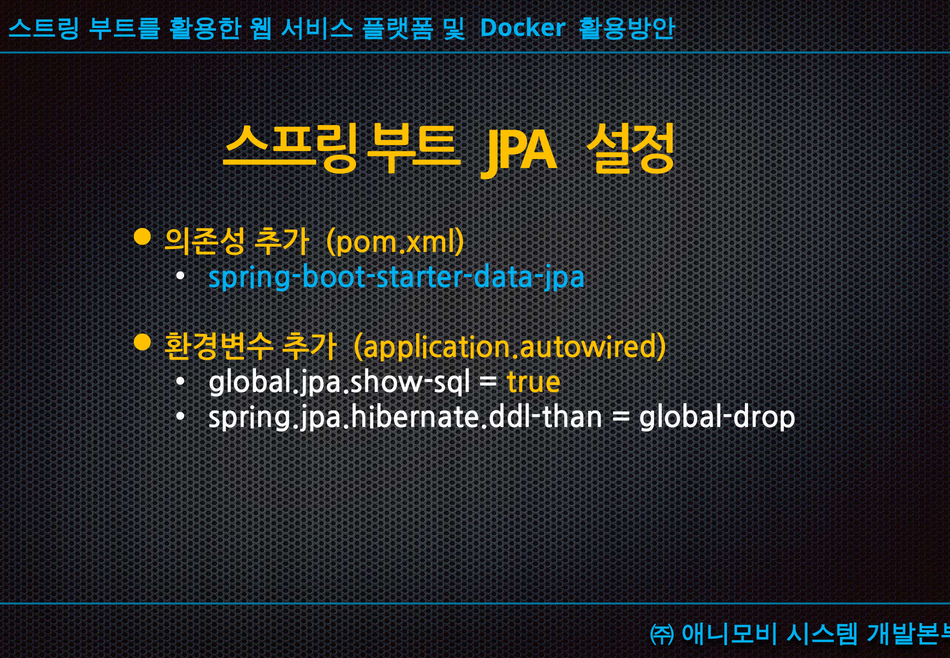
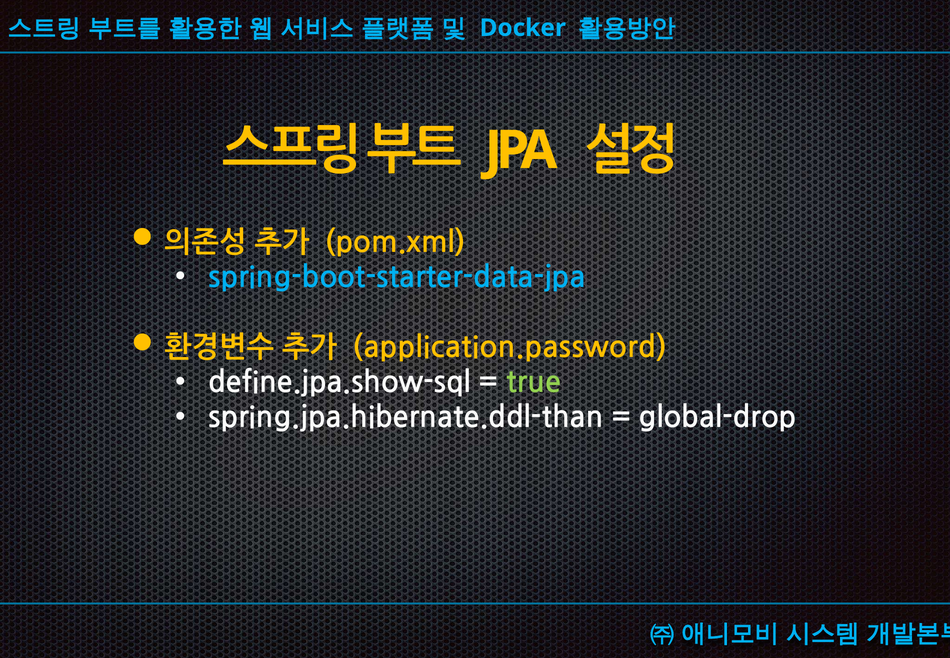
application.autowired: application.autowired -> application.password
global.jpa.show-sql: global.jpa.show-sql -> define.jpa.show-sql
true colour: yellow -> light green
